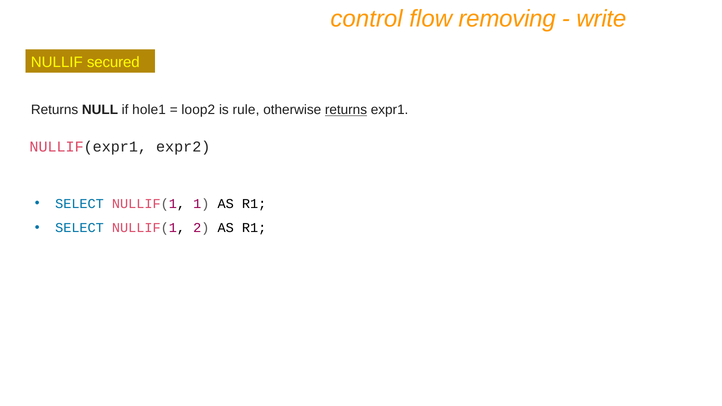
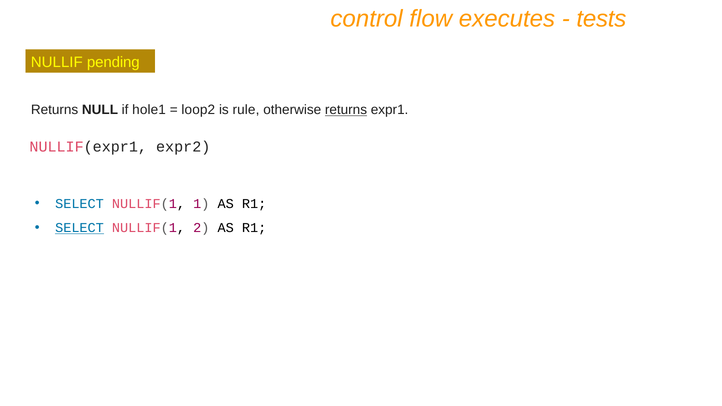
removing: removing -> executes
write: write -> tests
secured: secured -> pending
SELECT at (79, 228) underline: none -> present
